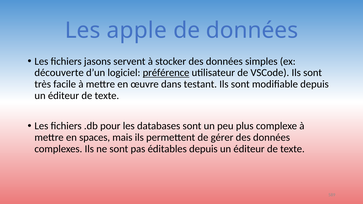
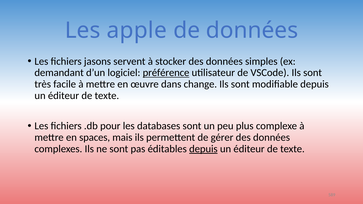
découverte: découverte -> demandant
testant: testant -> change
depuis at (203, 149) underline: none -> present
